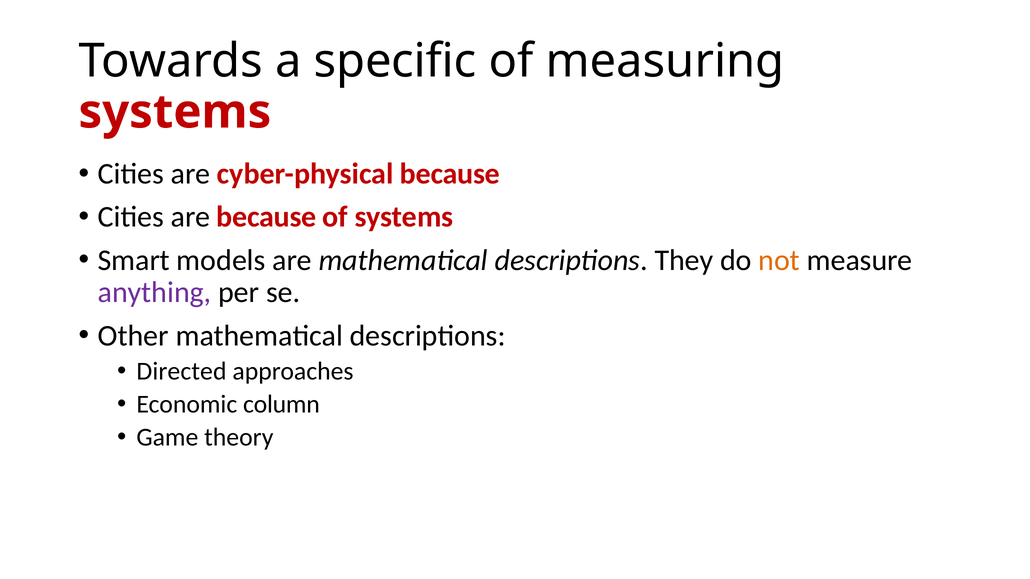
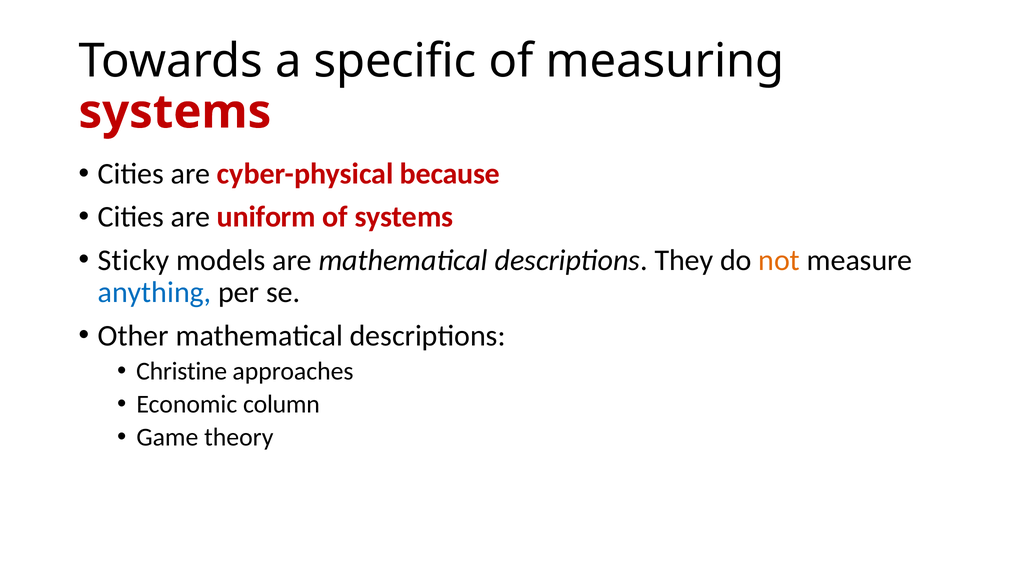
are because: because -> uniform
Smart: Smart -> Sticky
anything colour: purple -> blue
Directed: Directed -> Christine
